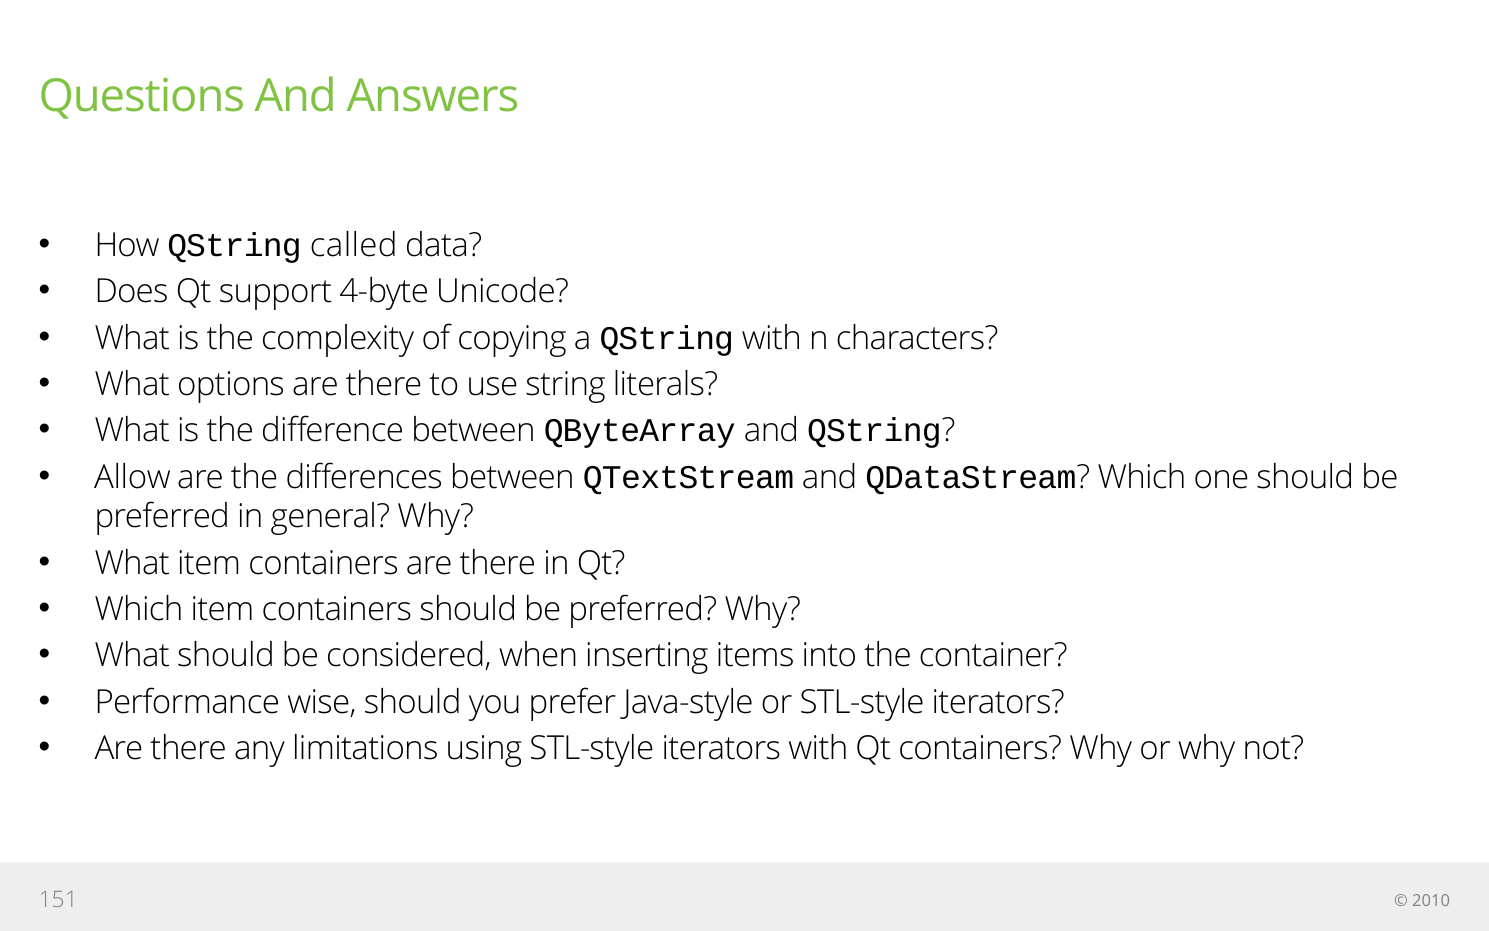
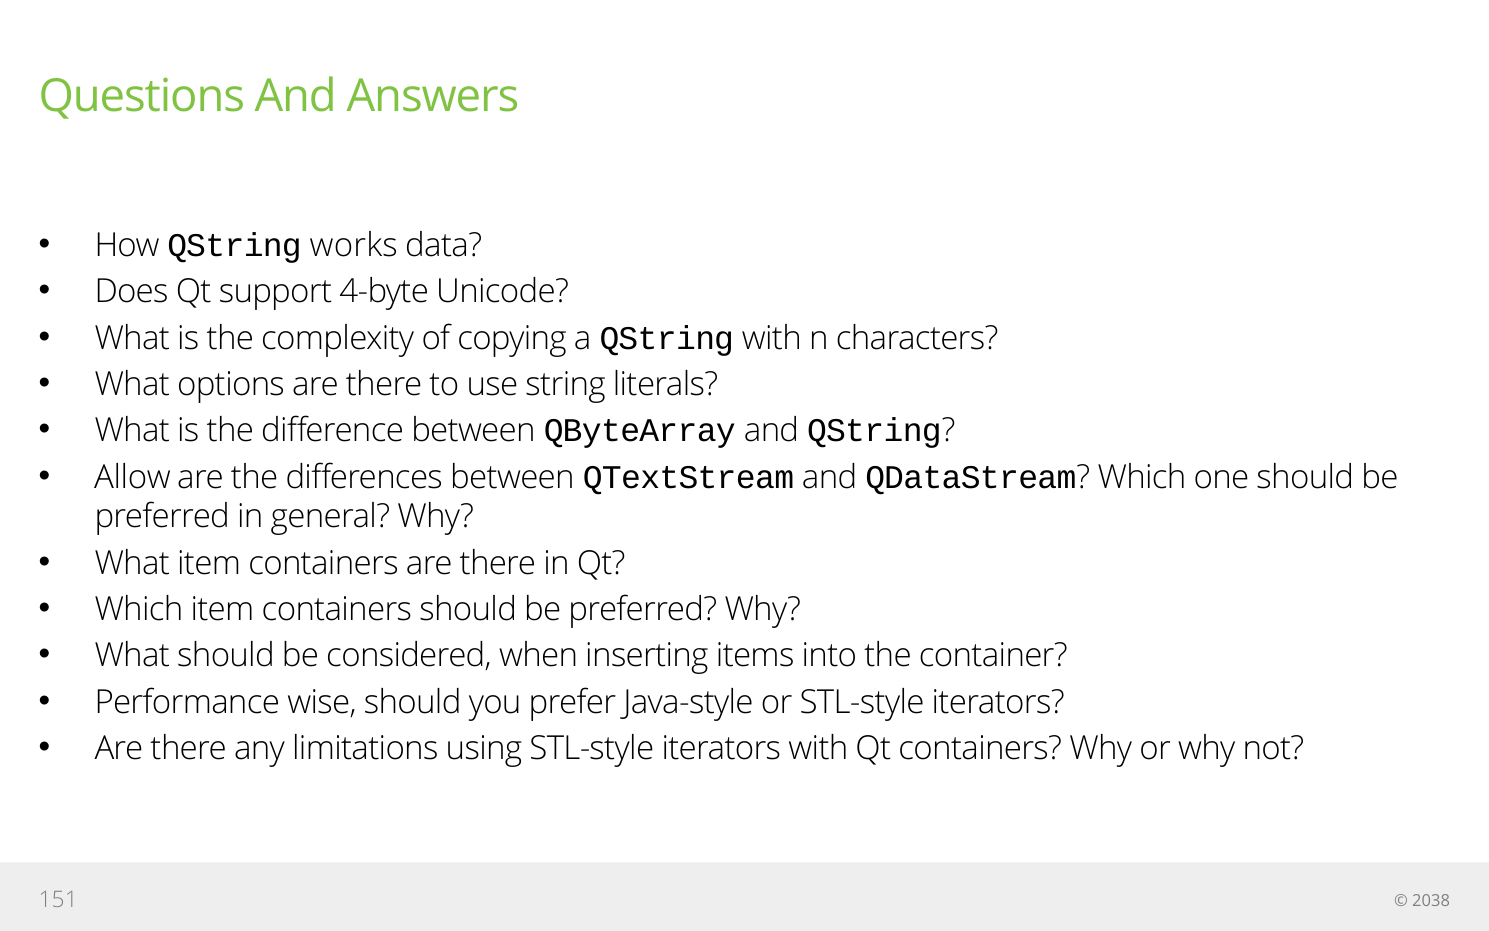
called: called -> works
2010: 2010 -> 2038
